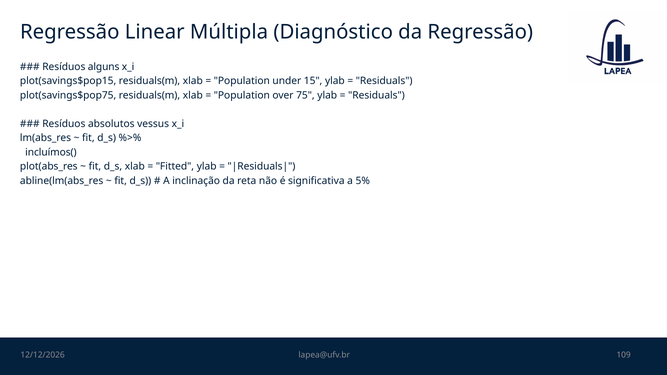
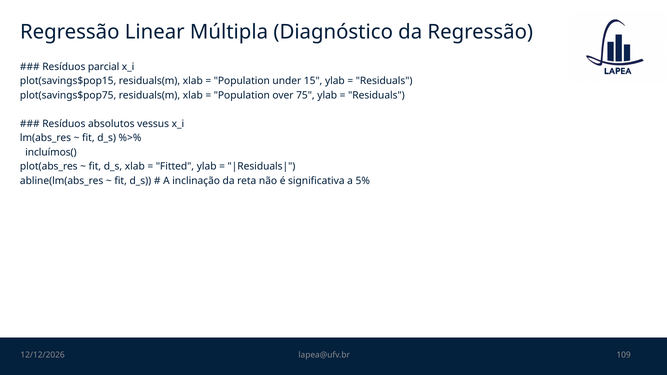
alguns: alguns -> parcial
